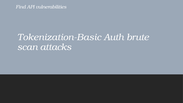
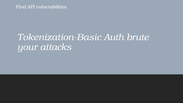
scan: scan -> your
